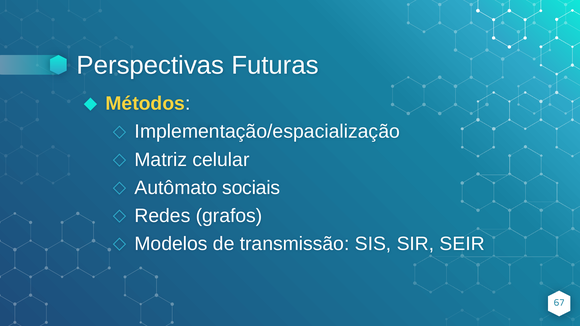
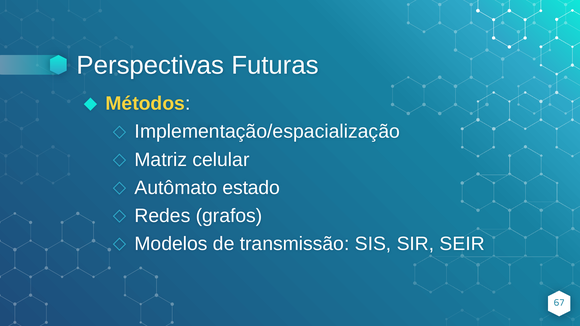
sociais: sociais -> estado
